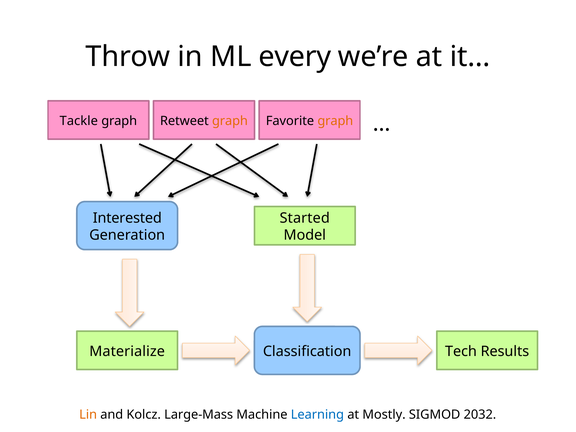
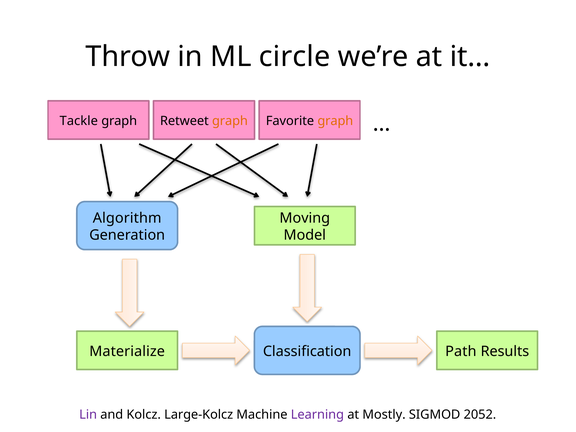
every: every -> circle
Interested: Interested -> Algorithm
Started: Started -> Moving
Tech: Tech -> Path
Lin colour: orange -> purple
Large-Mass: Large-Mass -> Large-Kolcz
Learning colour: blue -> purple
2032: 2032 -> 2052
